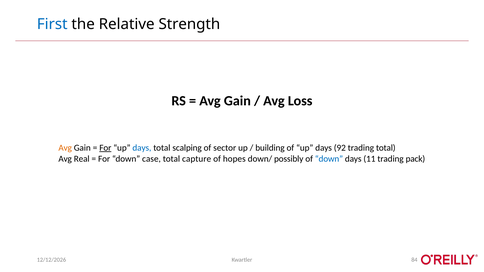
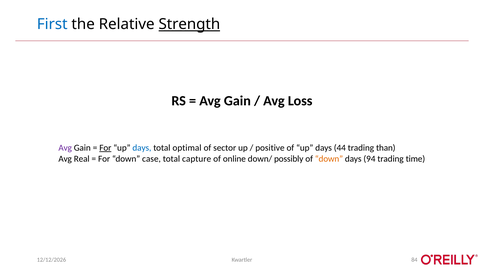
Strength underline: none -> present
Avg at (65, 148) colour: orange -> purple
scalping: scalping -> optimal
building: building -> positive
92: 92 -> 44
trading total: total -> than
hopes: hopes -> online
down at (329, 159) colour: blue -> orange
11: 11 -> 94
pack: pack -> time
